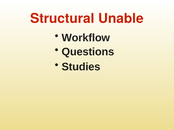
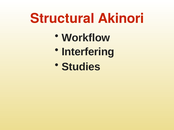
Unable: Unable -> Akinori
Questions: Questions -> Interfering
